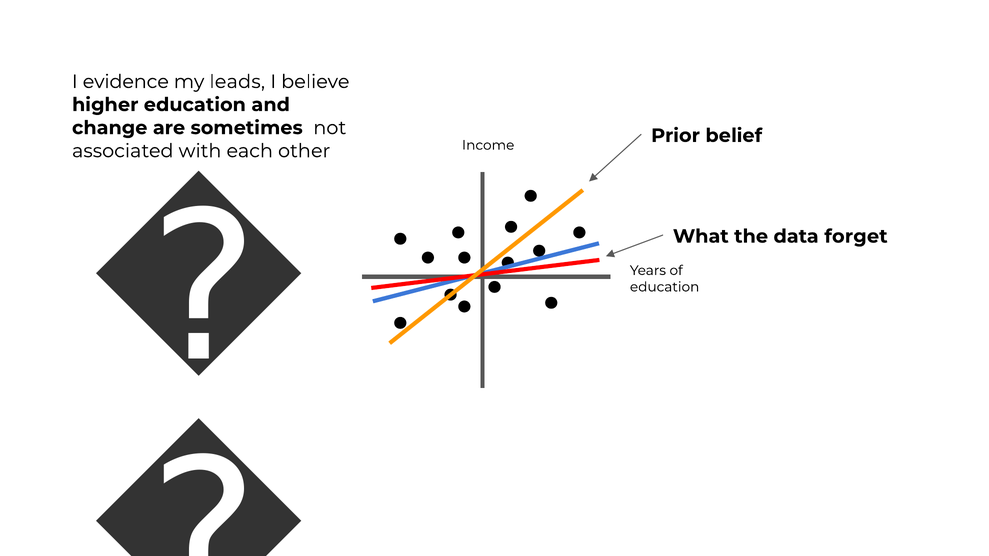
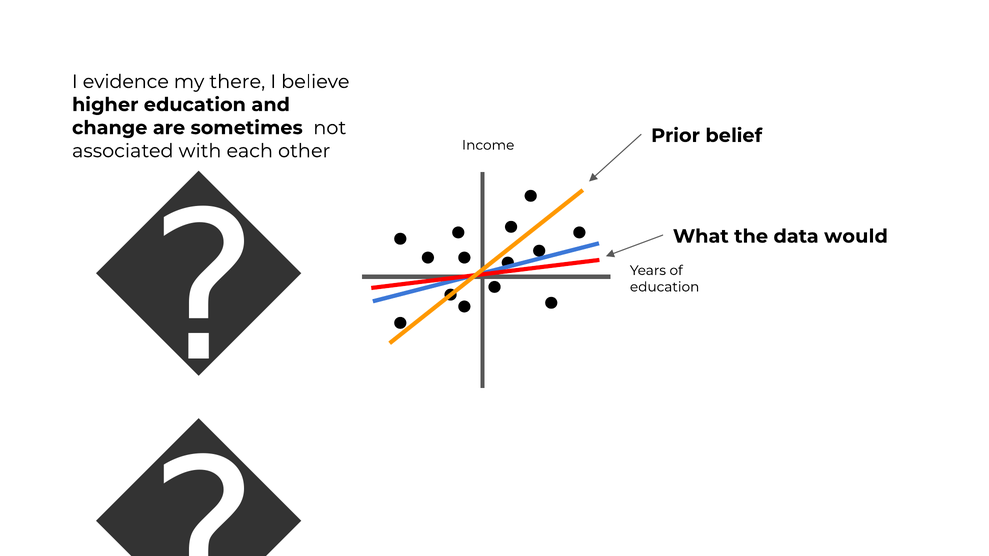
leads: leads -> there
forget: forget -> would
